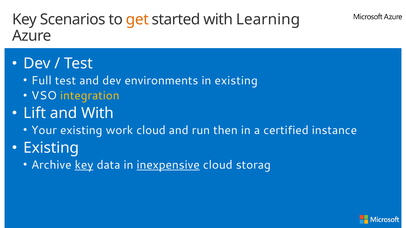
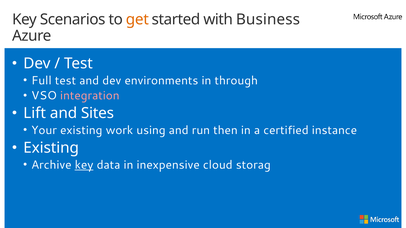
Learning: Learning -> Business
in existing: existing -> through
integration colour: yellow -> pink
and With: With -> Sites
work cloud: cloud -> using
inexpensive underline: present -> none
